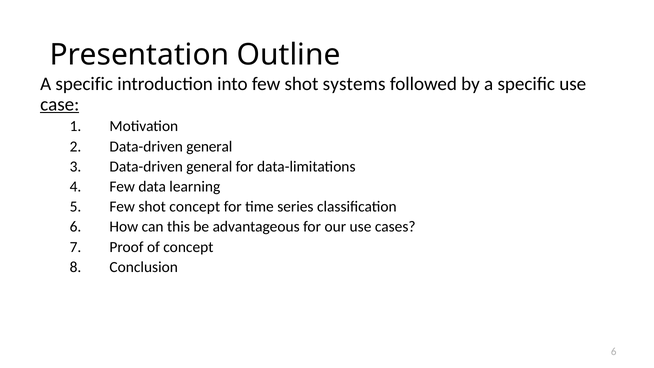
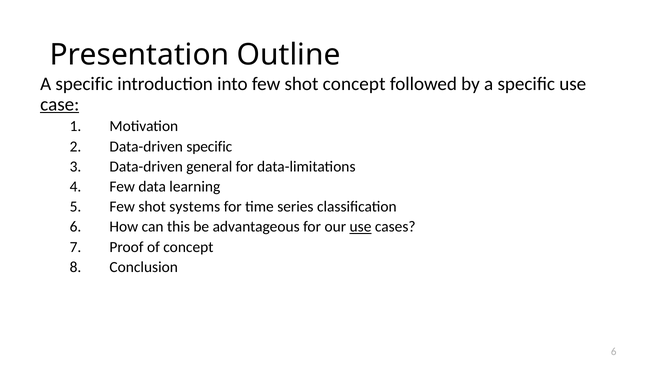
shot systems: systems -> concept
general at (209, 146): general -> specific
shot concept: concept -> systems
use at (360, 227) underline: none -> present
